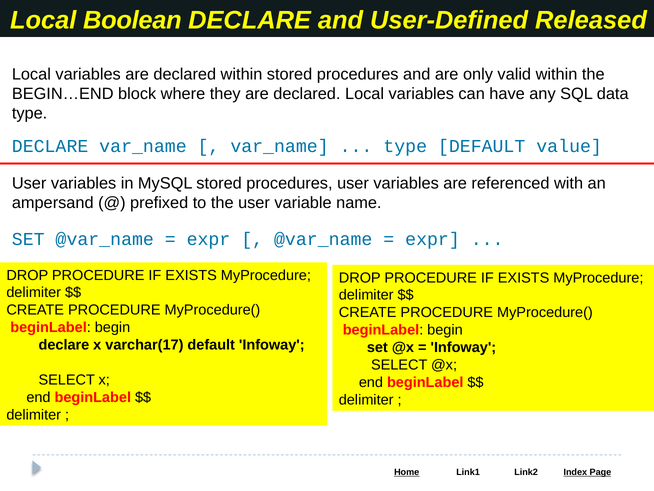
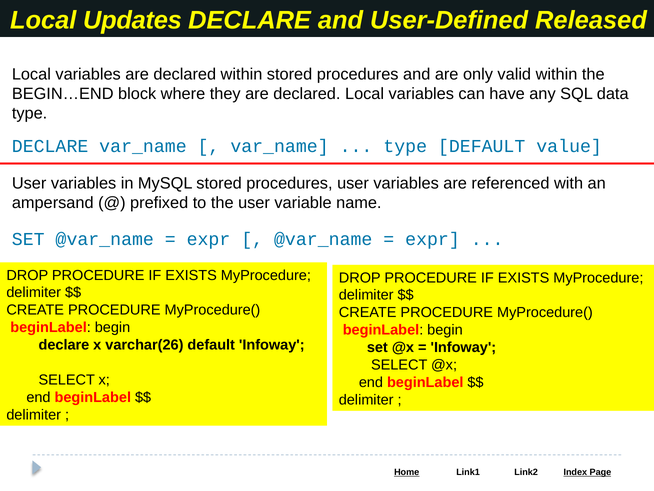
Boolean: Boolean -> Updates
varchar(17: varchar(17 -> varchar(26
